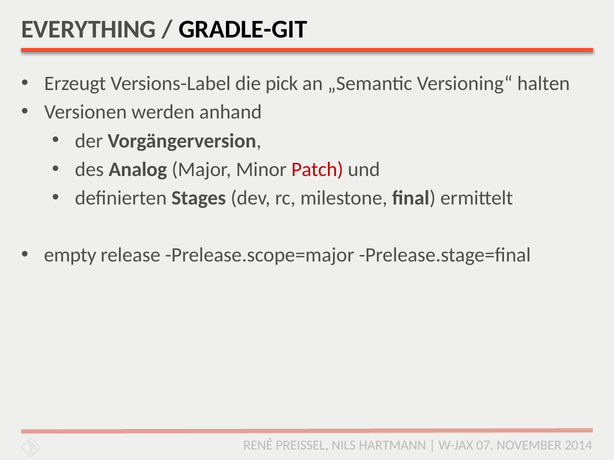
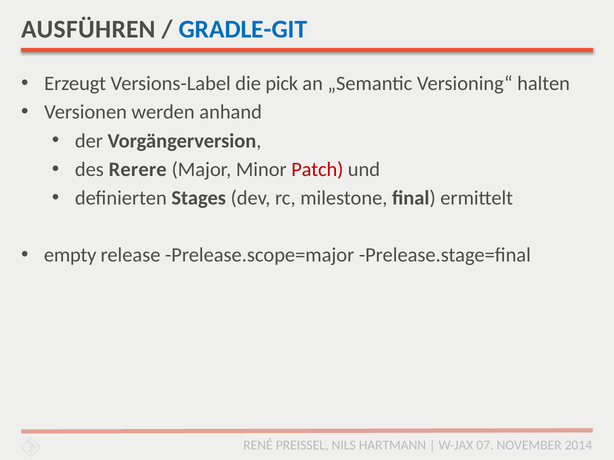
EVERYTHING: EVERYTHING -> AUSFÜHREN
GRADLE-GIT colour: black -> blue
Analog: Analog -> Rerere
